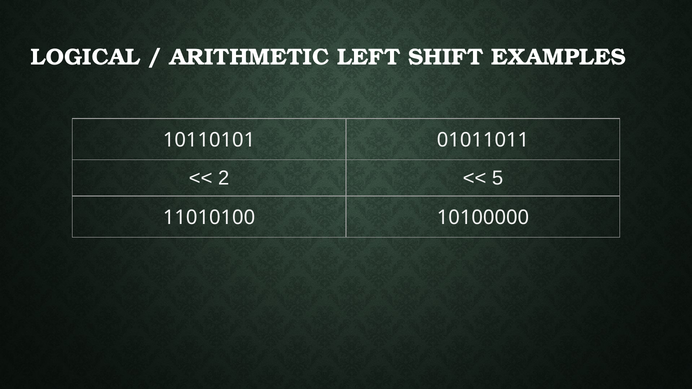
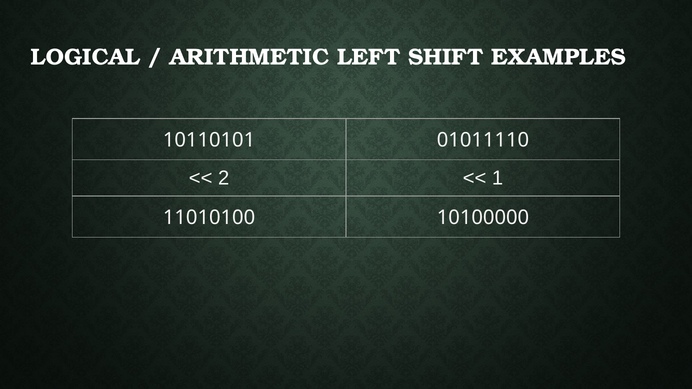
01011011: 01011011 -> 01011110
5: 5 -> 1
